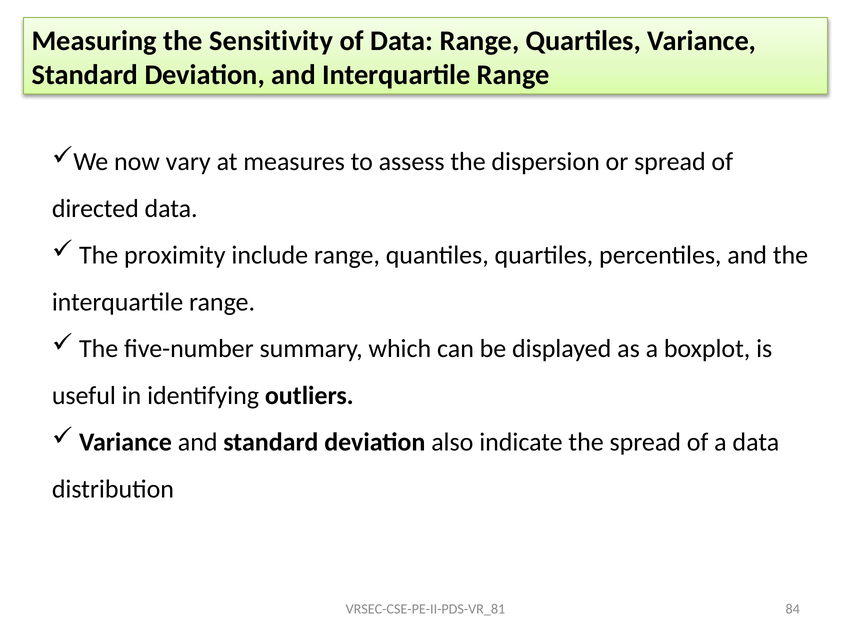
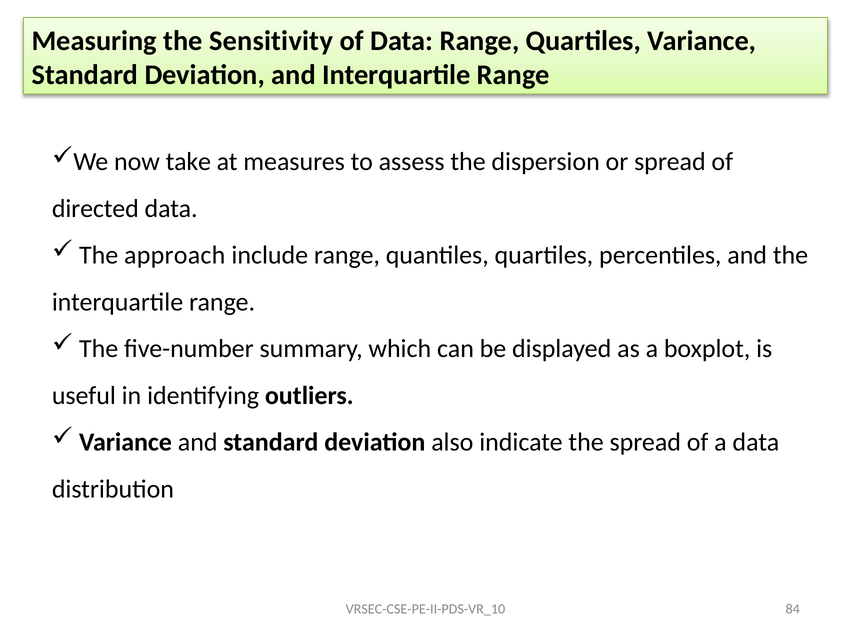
vary: vary -> take
proximity: proximity -> approach
VRSEC-CSE-PE-II-PDS-VR_81: VRSEC-CSE-PE-II-PDS-VR_81 -> VRSEC-CSE-PE-II-PDS-VR_10
